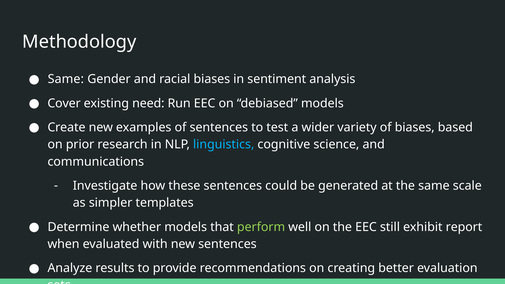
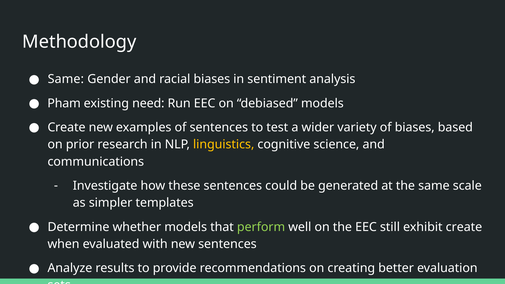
Cover: Cover -> Pham
linguistics colour: light blue -> yellow
exhibit report: report -> create
